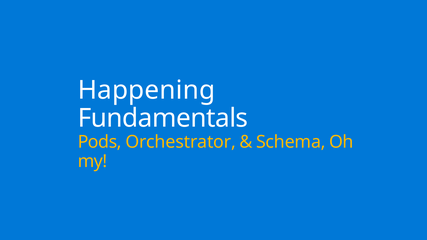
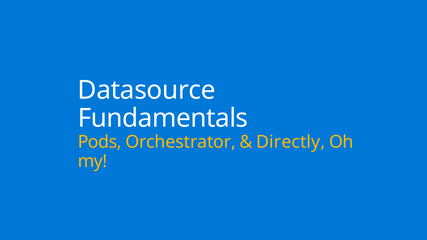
Happening: Happening -> Datasource
Schema: Schema -> Directly
